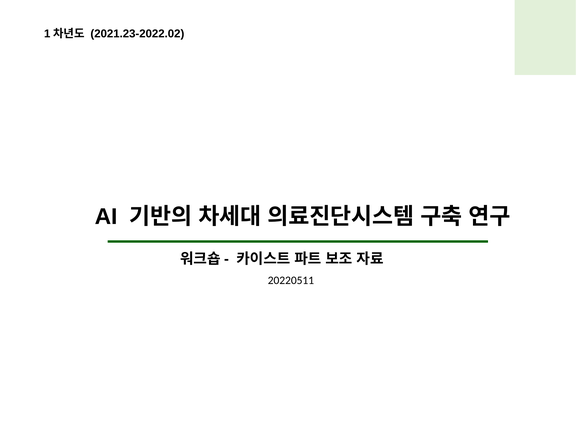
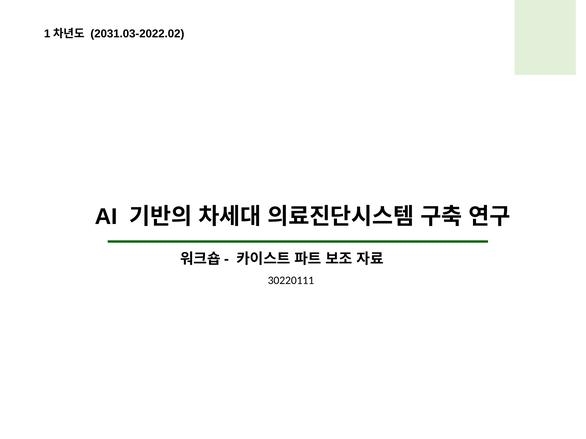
2021.23-2022.02: 2021.23-2022.02 -> 2031.03-2022.02
20220511: 20220511 -> 30220111
